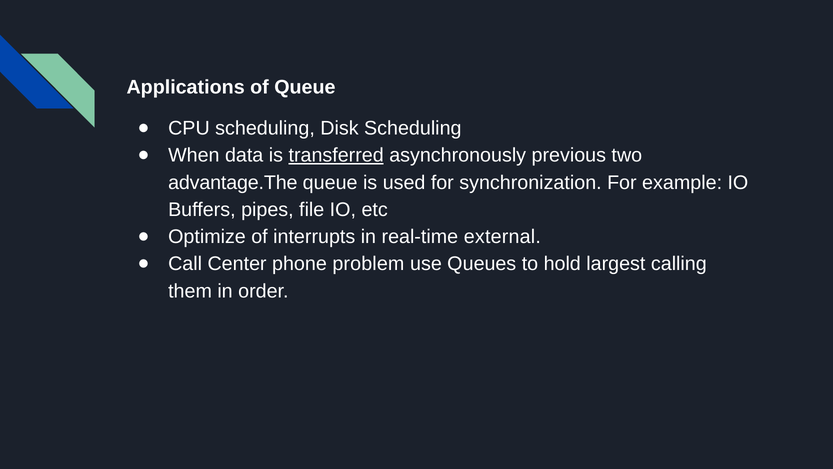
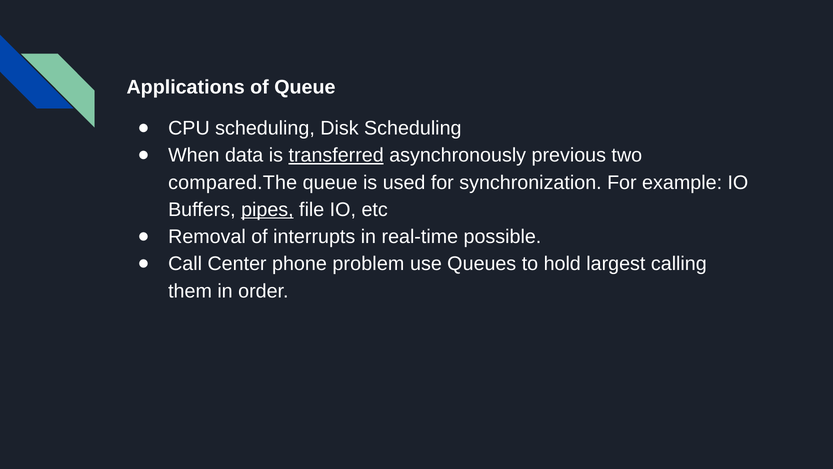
advantage.The: advantage.The -> compared.The
pipes underline: none -> present
Optimize: Optimize -> Removal
external: external -> possible
